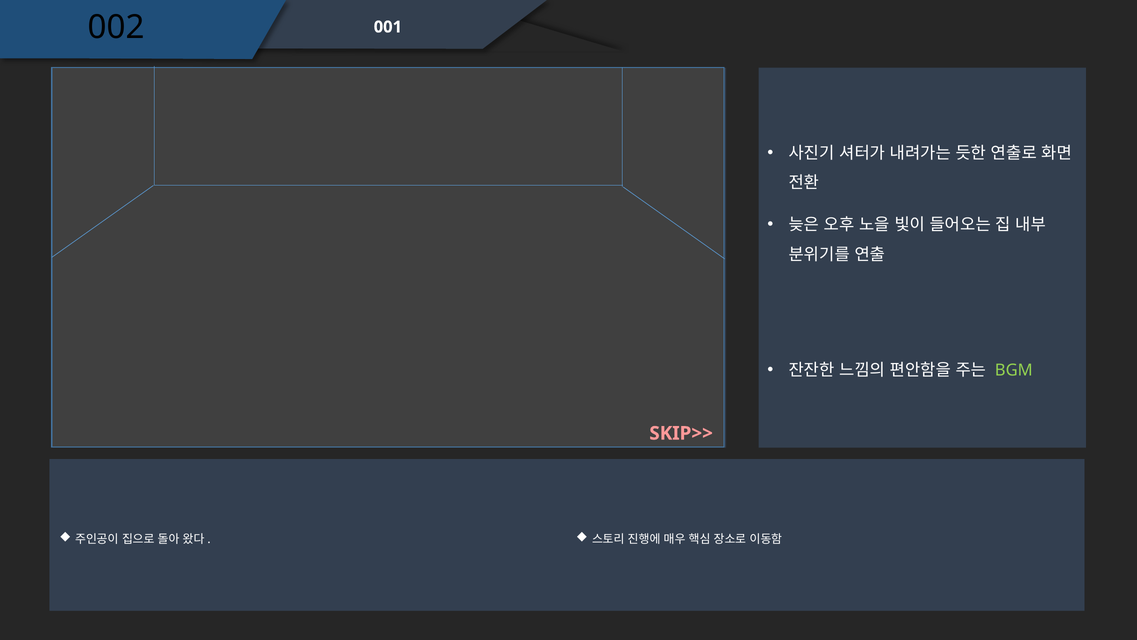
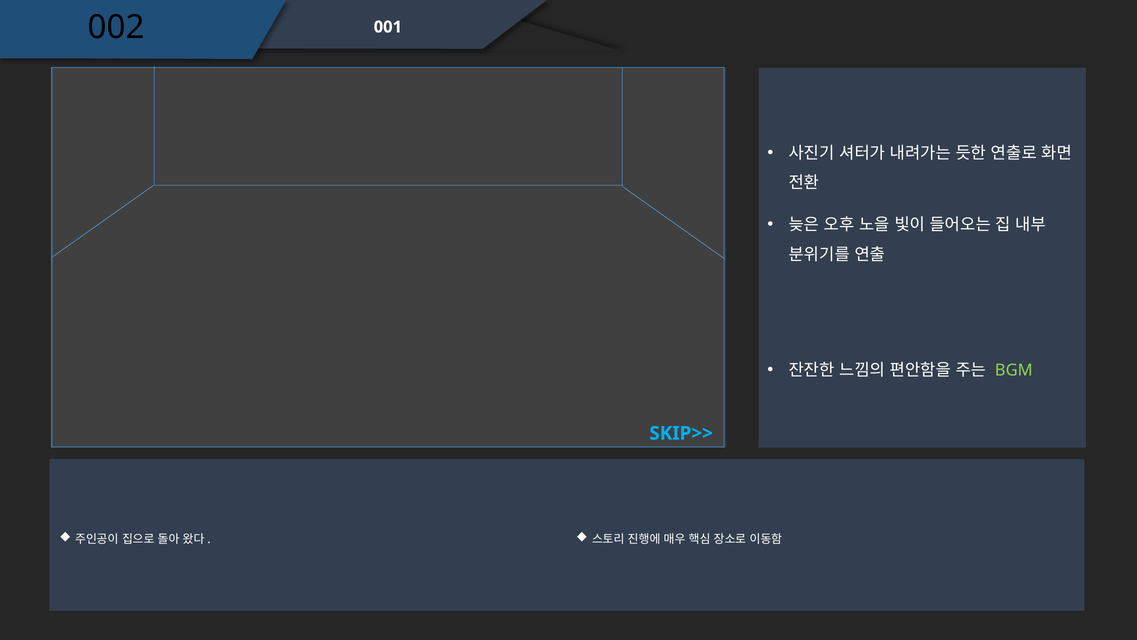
SKIP>> colour: pink -> light blue
